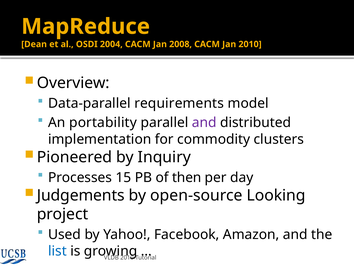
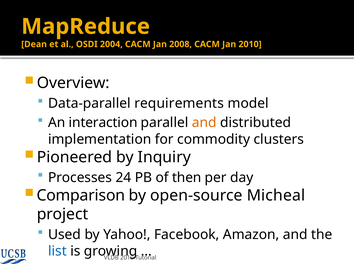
portability: portability -> interaction
and at (204, 122) colour: purple -> orange
15: 15 -> 24
Judgements: Judgements -> Comparison
Looking: Looking -> Micheal
